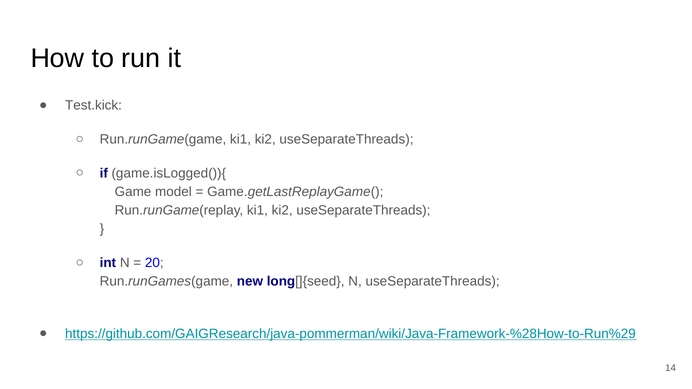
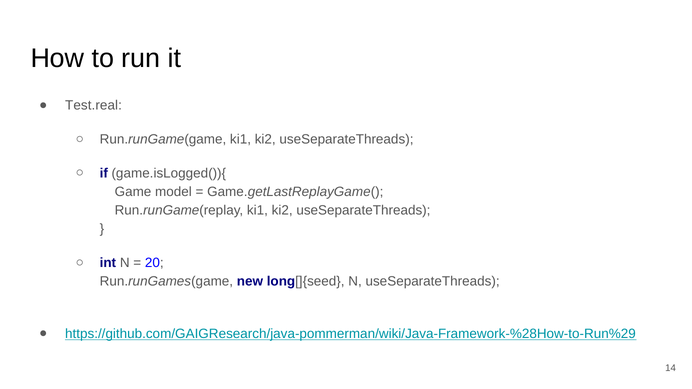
Test.kick: Test.kick -> Test.real
